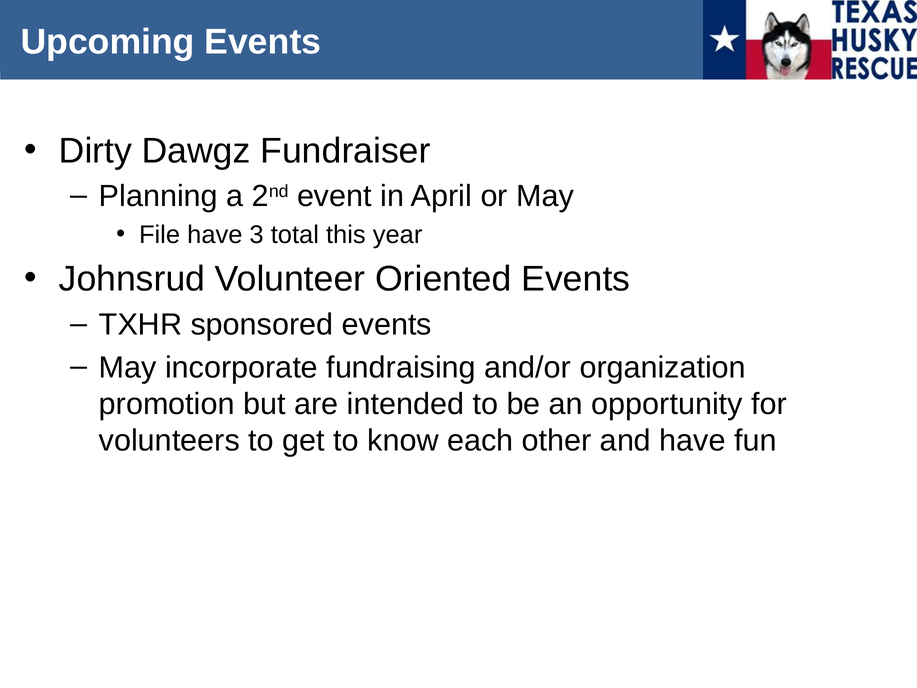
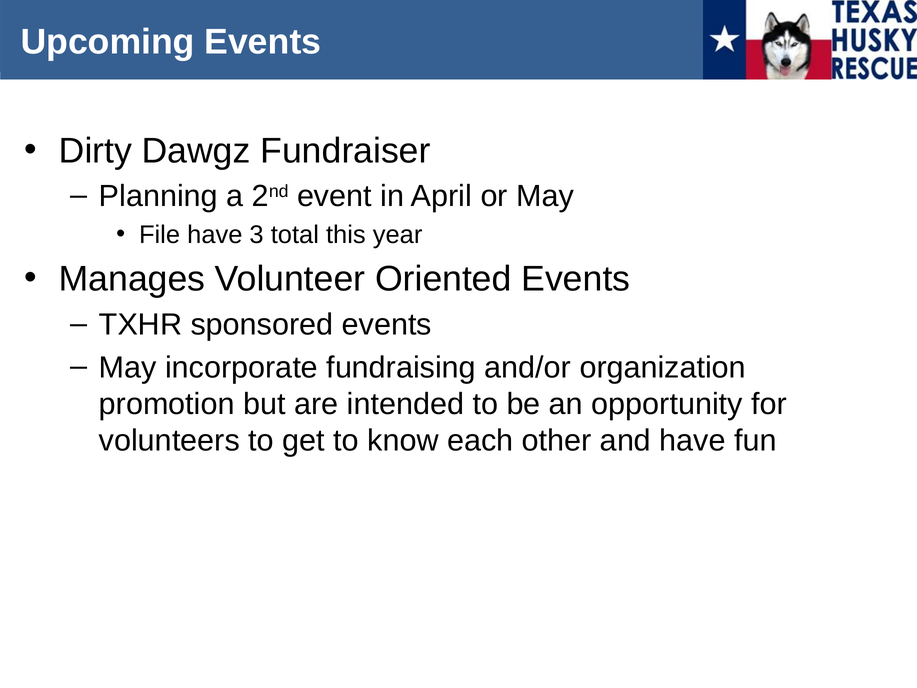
Johnsrud: Johnsrud -> Manages
